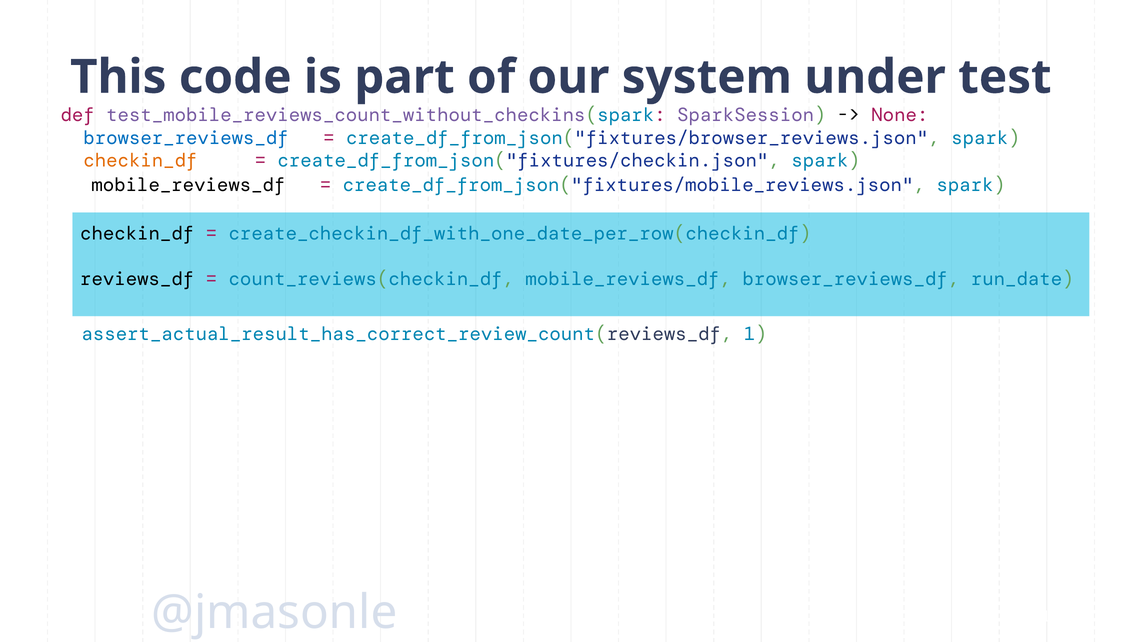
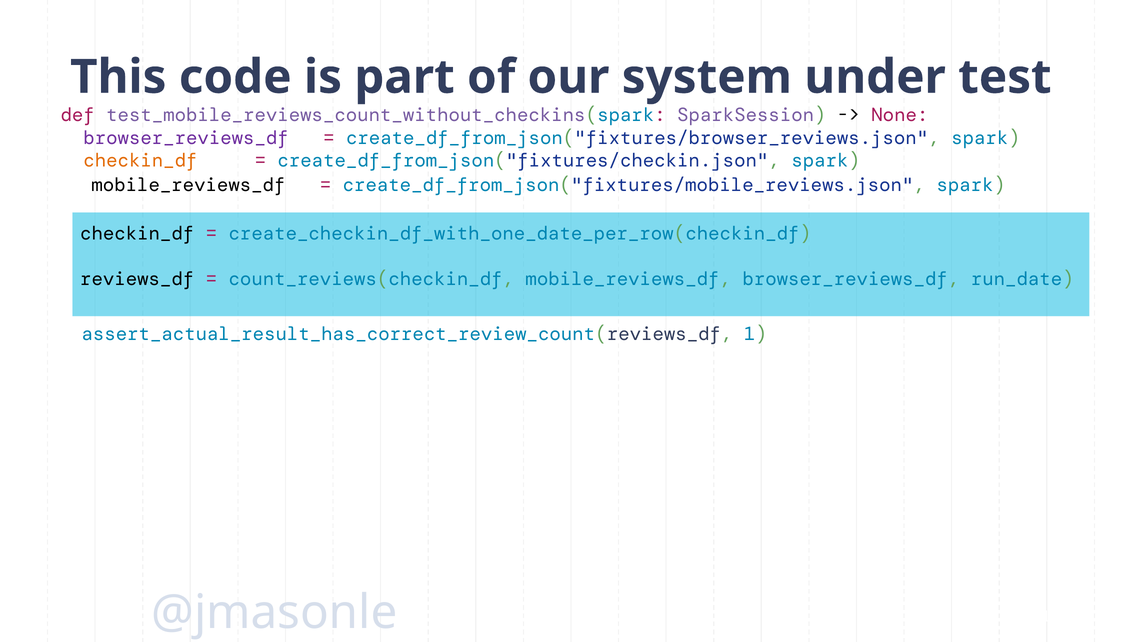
browser_reviews_df at (186, 138) colour: blue -> purple
